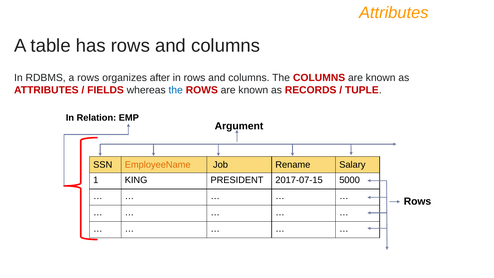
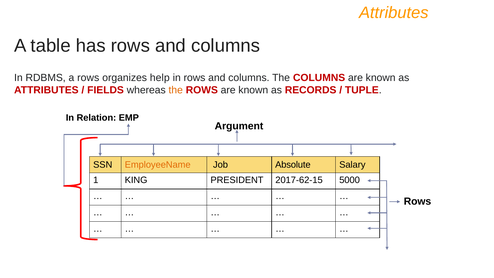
after: after -> help
the at (176, 90) colour: blue -> orange
Rename: Rename -> Absolute
2017-07-15: 2017-07-15 -> 2017-62-15
